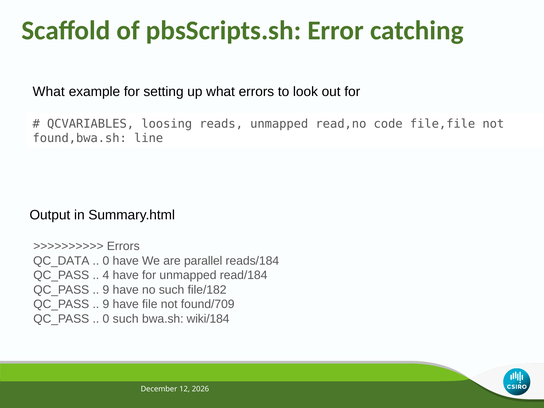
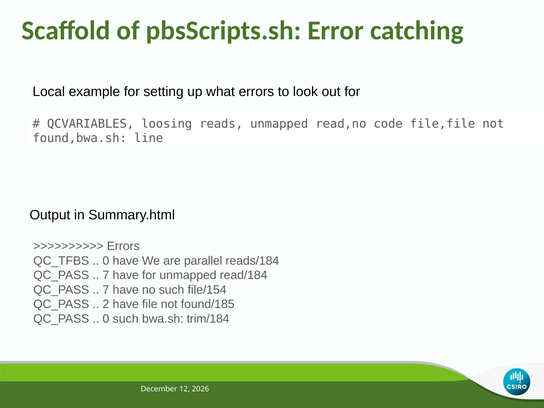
What at (49, 92): What -> Local
QC_DATA: QC_DATA -> QC_TFBS
4 at (106, 275): 4 -> 7
9 at (106, 290): 9 -> 7
file/182: file/182 -> file/154
9 at (106, 304): 9 -> 2
found/709: found/709 -> found/185
wiki/184: wiki/184 -> trim/184
